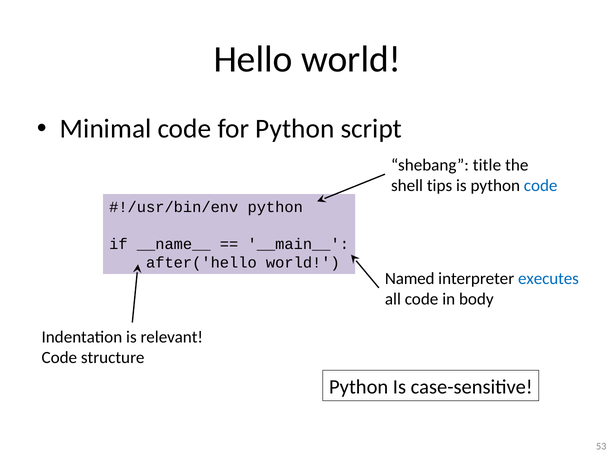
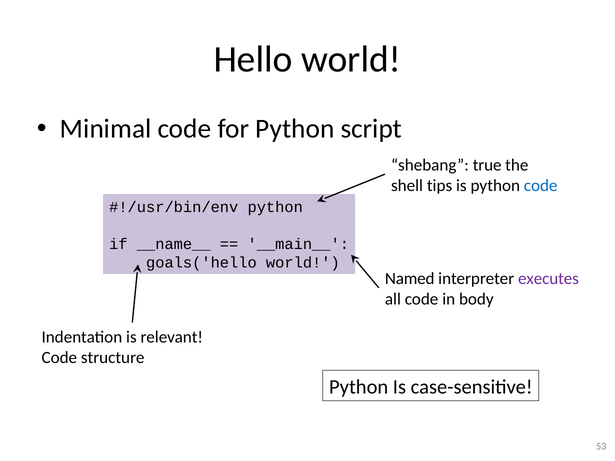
title: title -> true
after('hello: after('hello -> goals('hello
executes colour: blue -> purple
